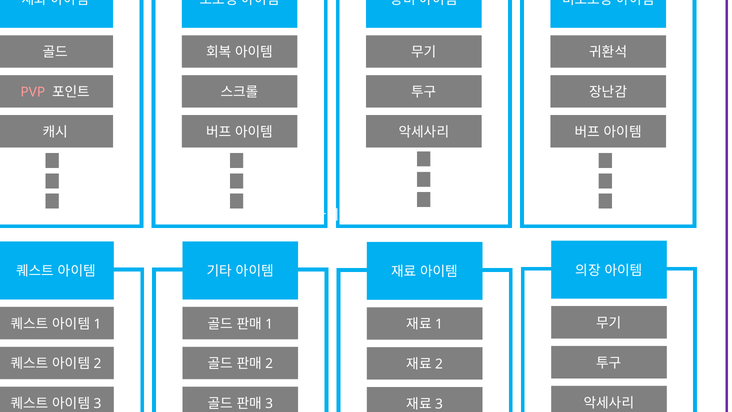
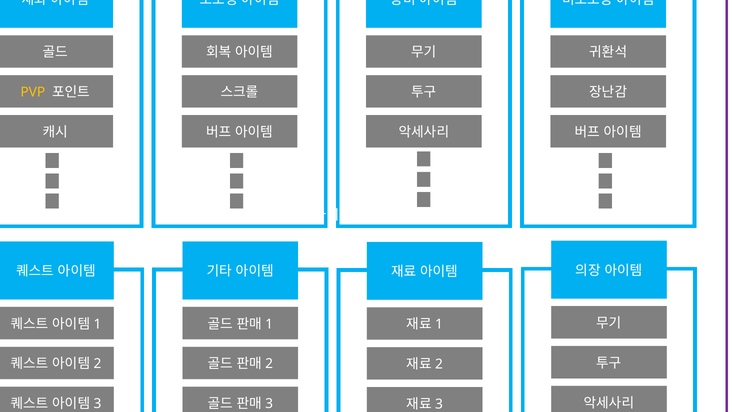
PVP colour: pink -> yellow
